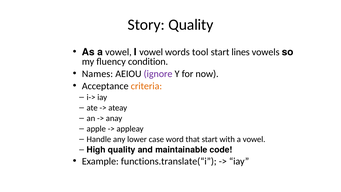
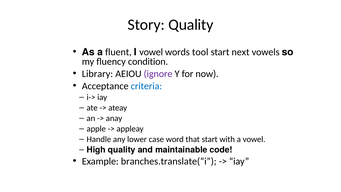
As a vowel: vowel -> fluent
lines: lines -> next
Names: Names -> Library
criteria colour: orange -> blue
functions.translate(“i: functions.translate(“i -> branches.translate(“i
